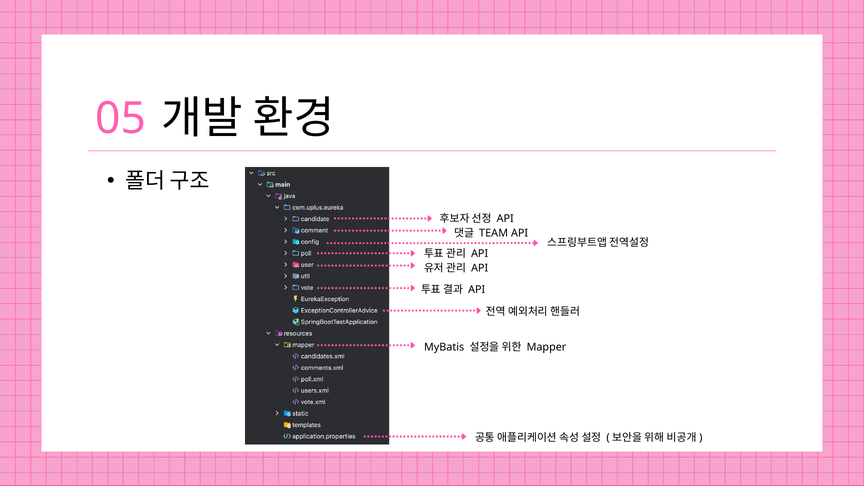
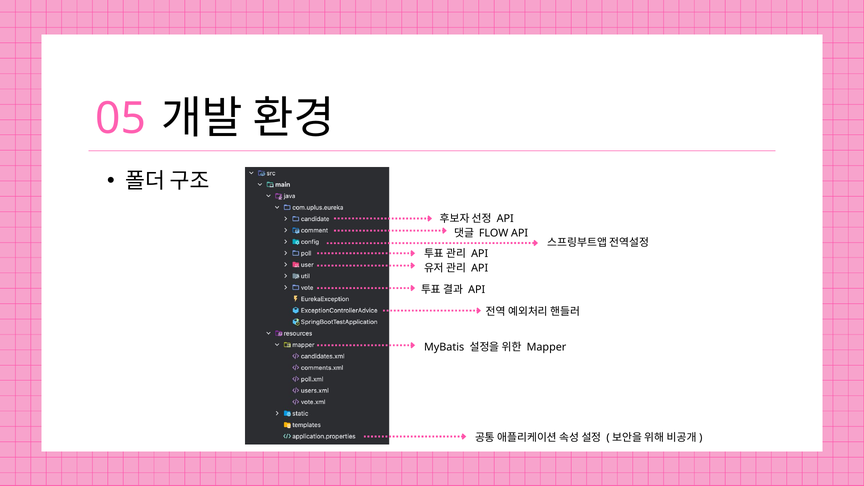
TEAM: TEAM -> FLOW
